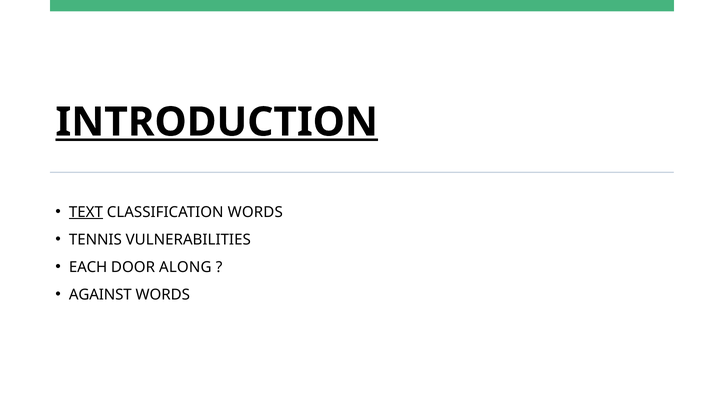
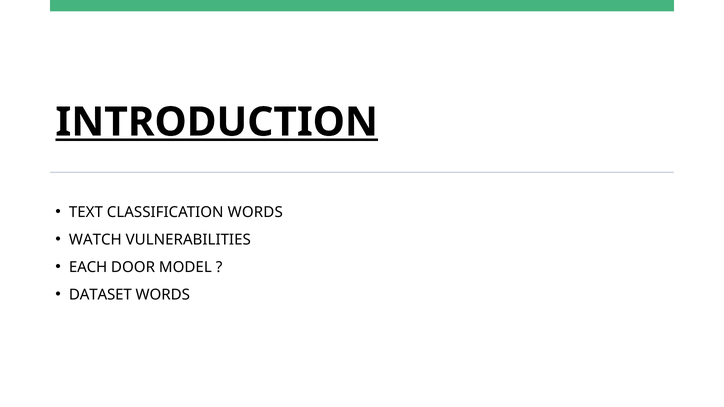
TEXT underline: present -> none
TENNIS: TENNIS -> WATCH
ALONG: ALONG -> MODEL
AGAINST: AGAINST -> DATASET
